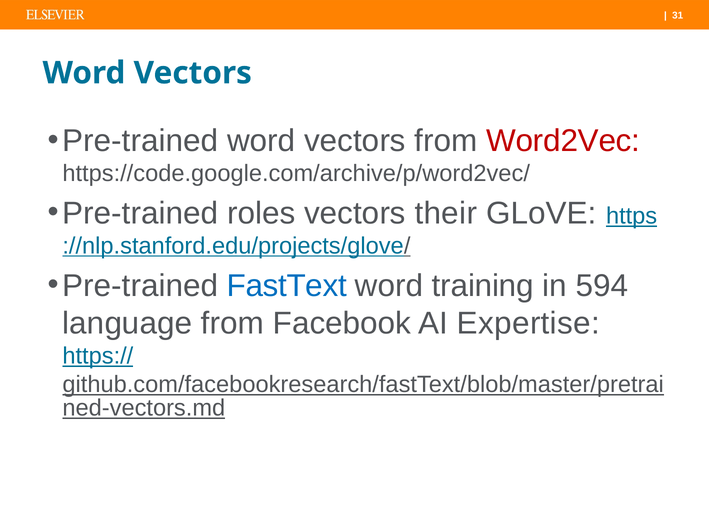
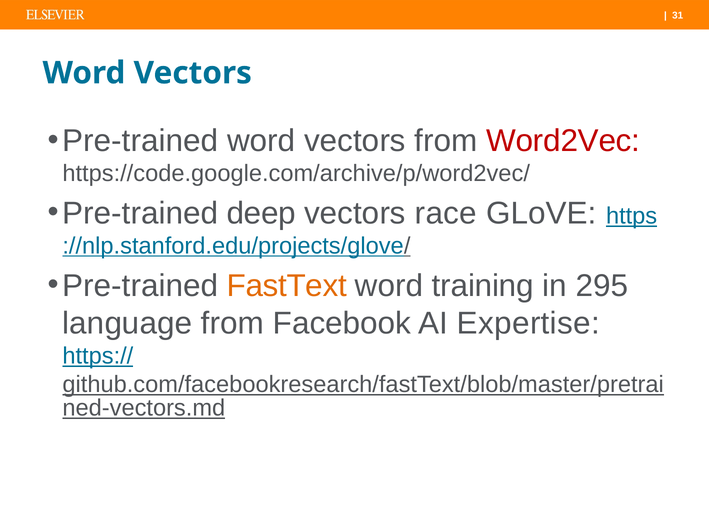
roles: roles -> deep
their: their -> race
FastText colour: blue -> orange
594: 594 -> 295
